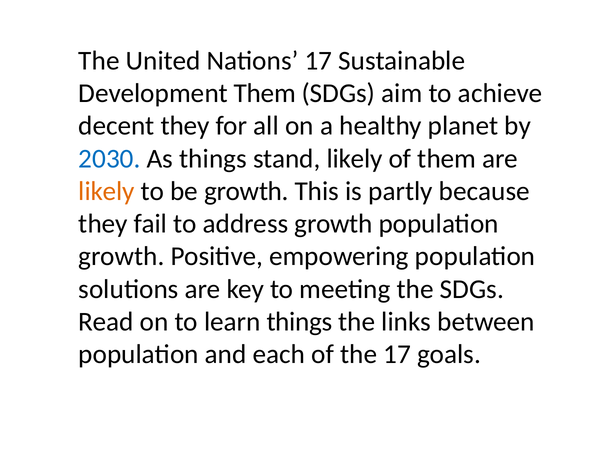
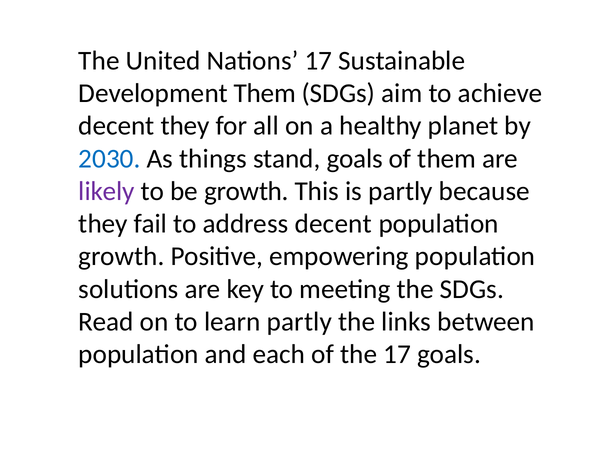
stand likely: likely -> goals
likely at (107, 192) colour: orange -> purple
address growth: growth -> decent
learn things: things -> partly
